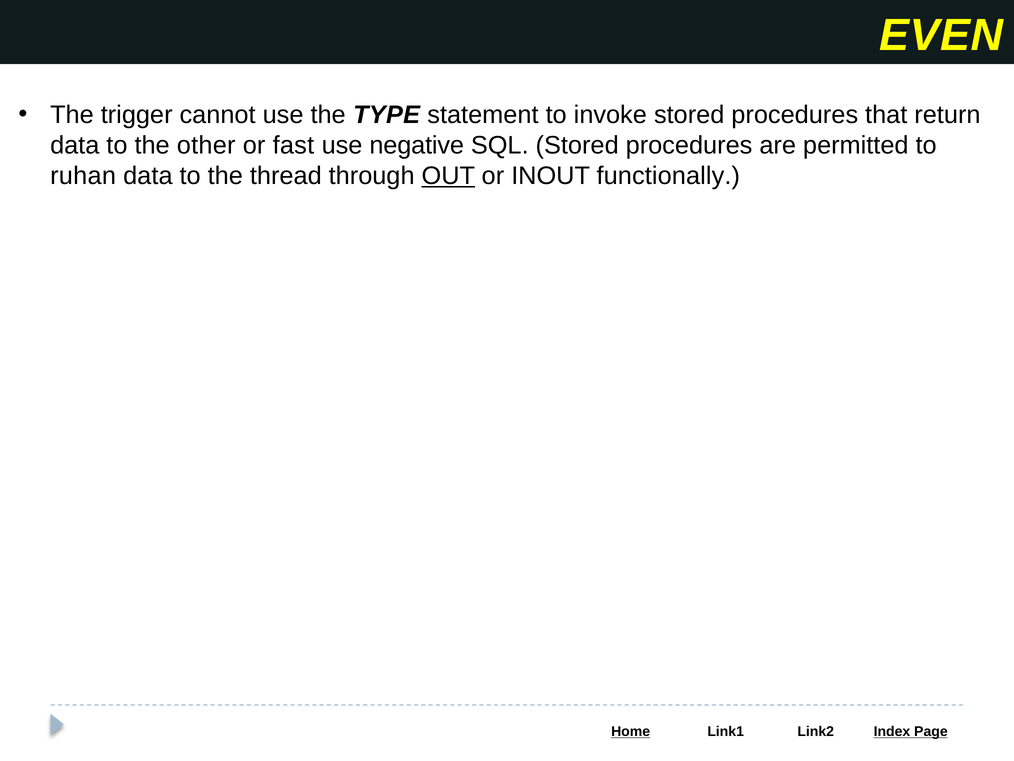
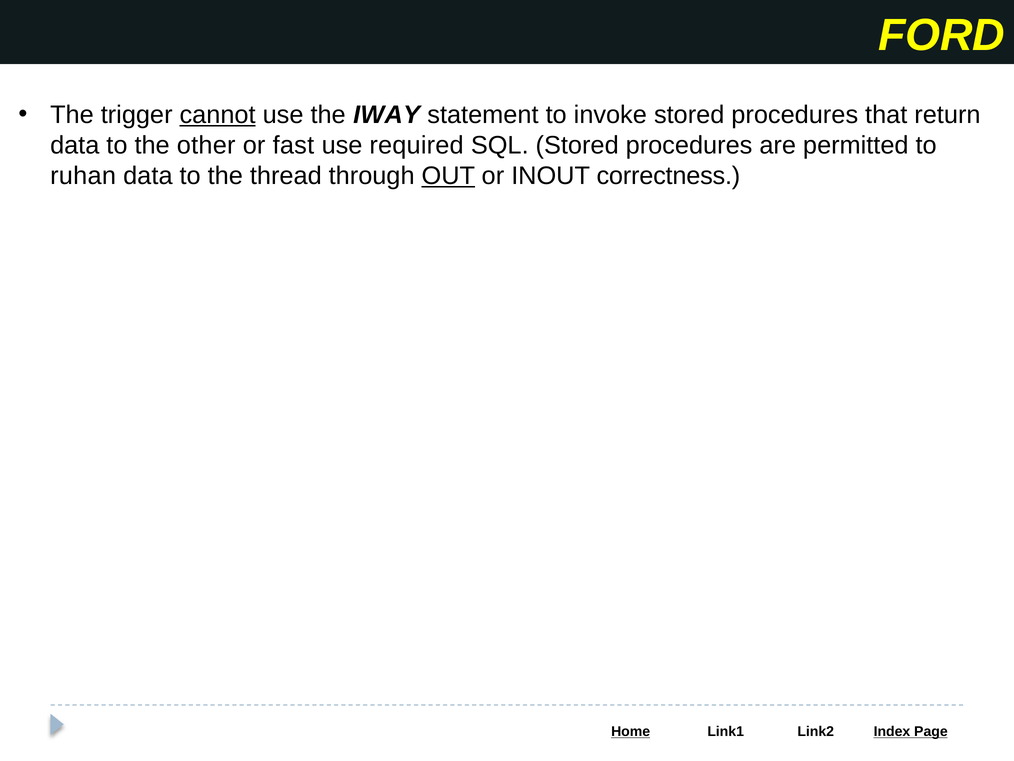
EVEN: EVEN -> FORD
cannot underline: none -> present
TYPE: TYPE -> IWAY
negative: negative -> required
functionally: functionally -> correctness
